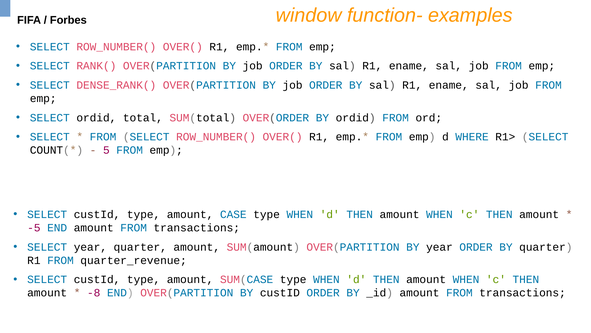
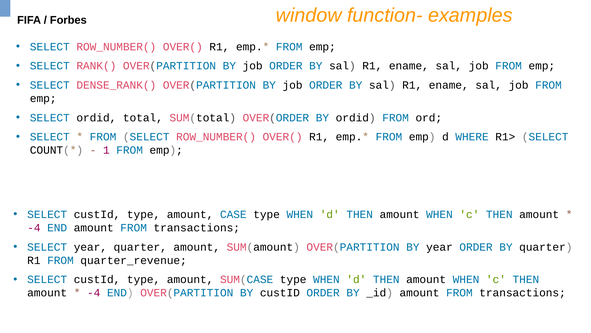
5: 5 -> 1
-5 at (34, 227): -5 -> -4
-8 at (94, 292): -8 -> -4
